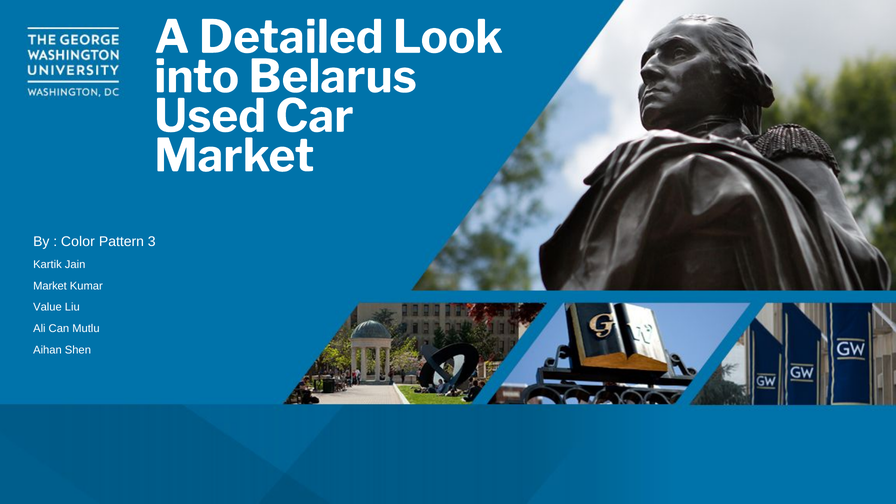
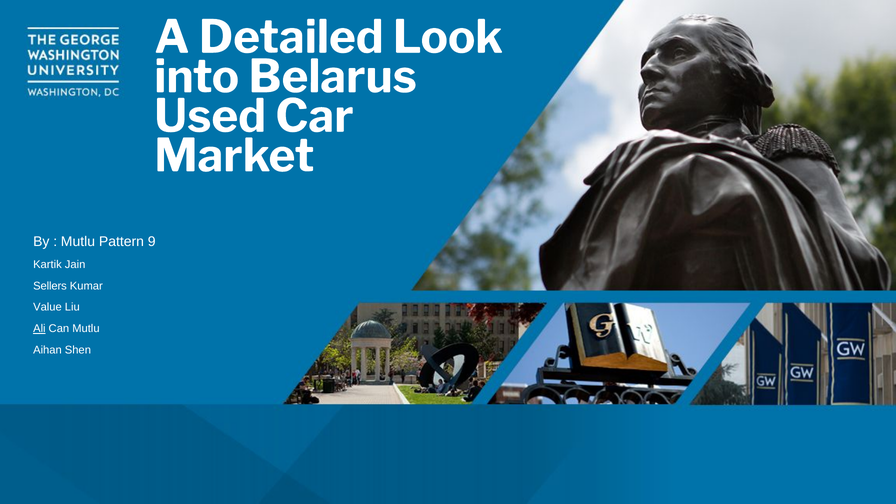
Color at (78, 241): Color -> Mutlu
3: 3 -> 9
Market at (50, 286): Market -> Sellers
Ali underline: none -> present
